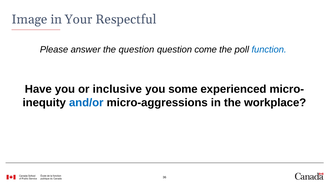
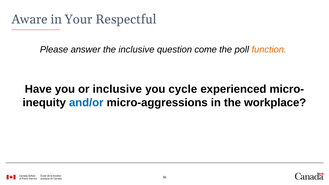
Image: Image -> Aware
the question: question -> inclusive
function colour: blue -> orange
some: some -> cycle
